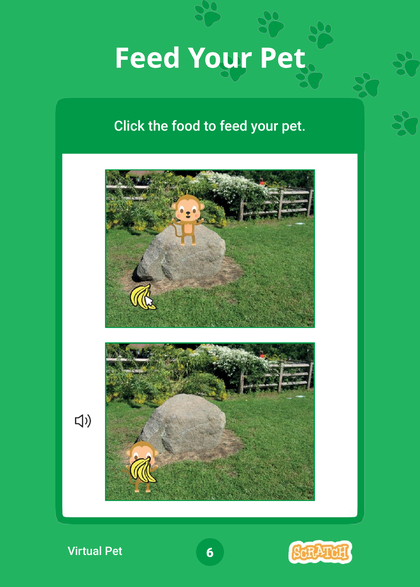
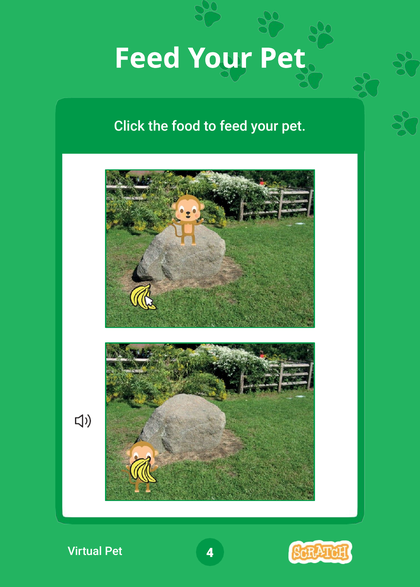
6: 6 -> 4
